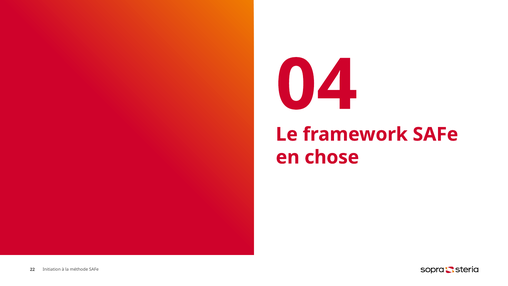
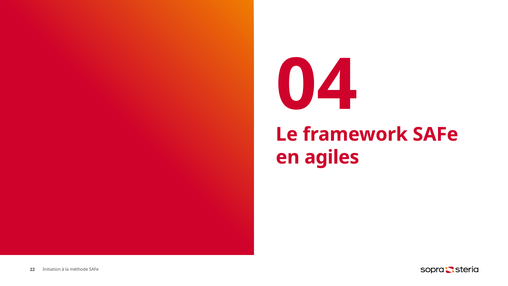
chose: chose -> agiles
